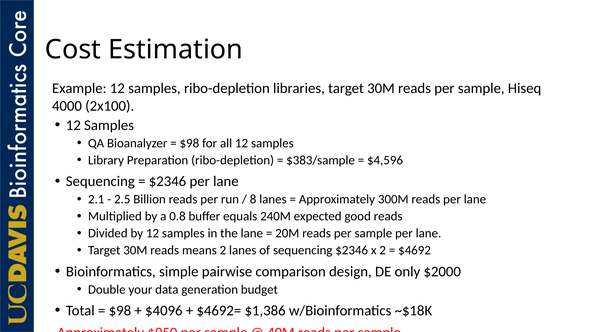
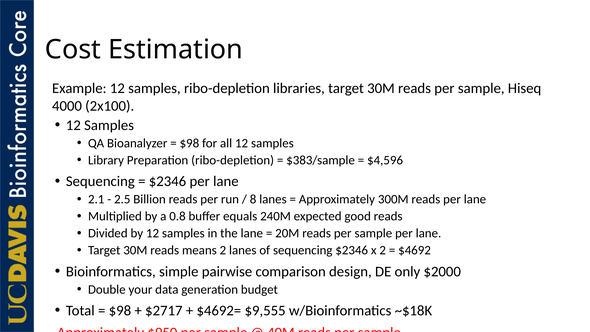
$4096: $4096 -> $2717
$1,386: $1,386 -> $9,555
